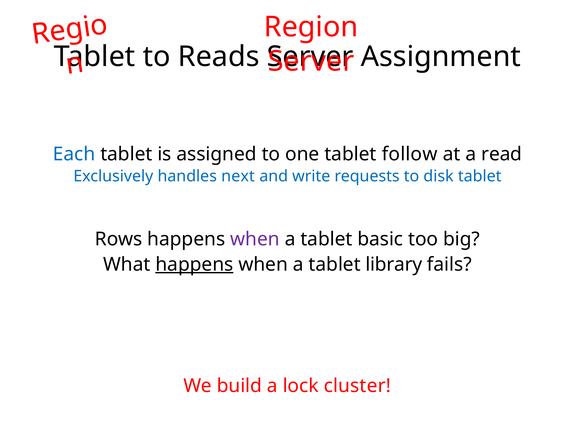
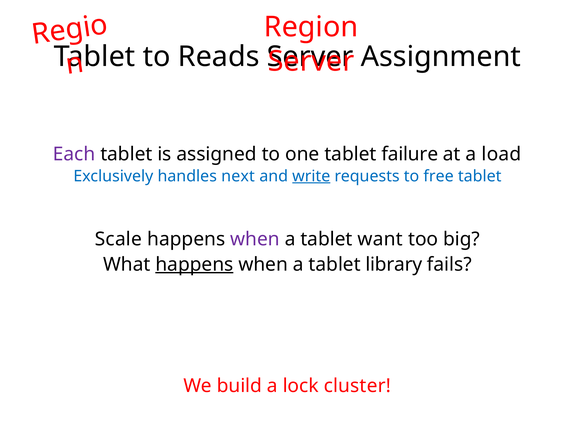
Each colour: blue -> purple
follow: follow -> failure
read: read -> load
write underline: none -> present
disk: disk -> free
Rows: Rows -> Scale
basic: basic -> want
